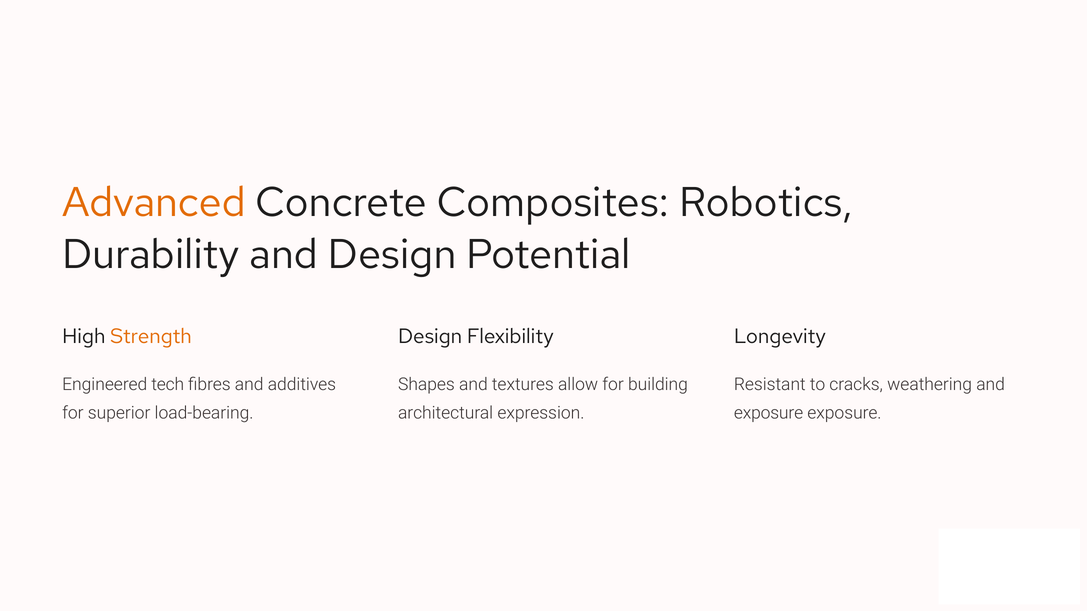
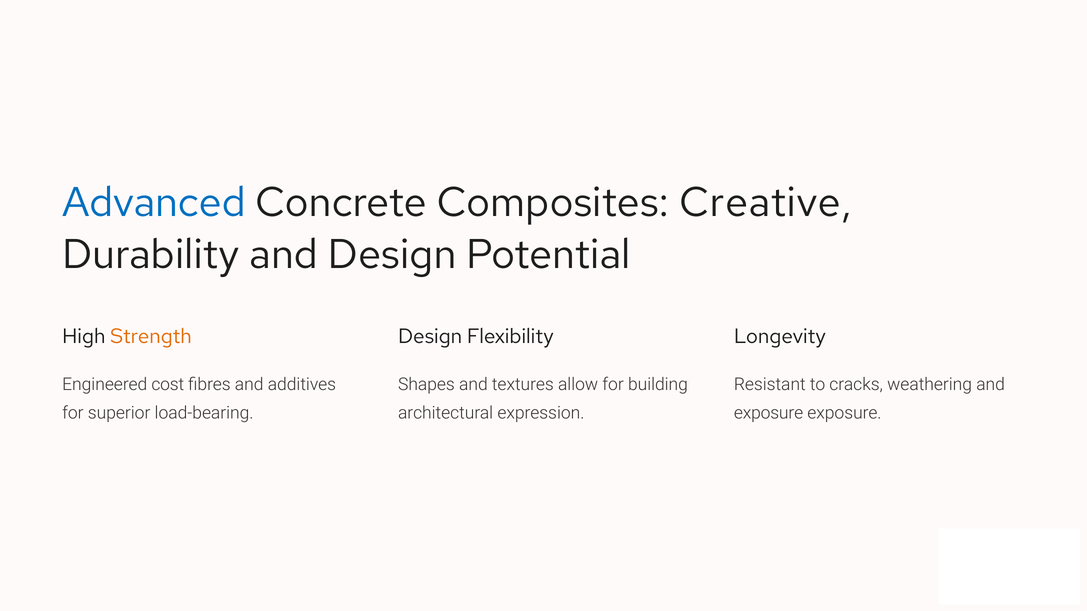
Advanced colour: orange -> blue
Robotics: Robotics -> Creative
tech: tech -> cost
